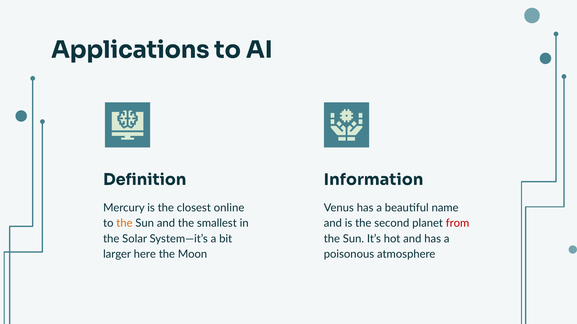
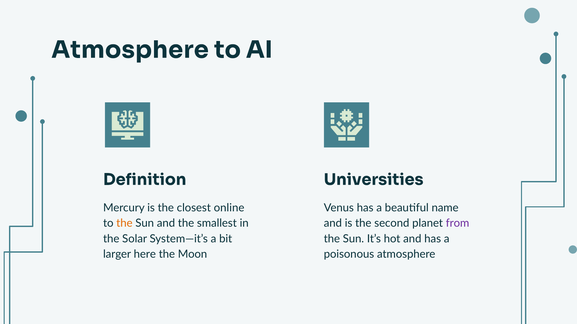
Applications at (130, 50): Applications -> Atmosphere
Information: Information -> Universities
from colour: red -> purple
